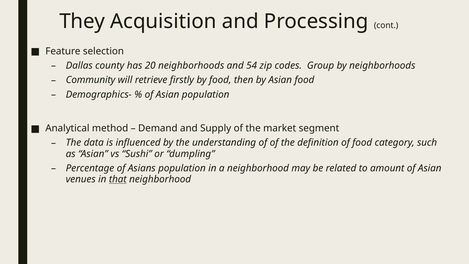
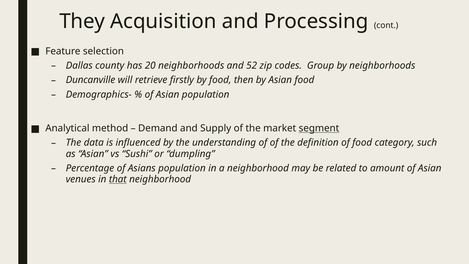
54: 54 -> 52
Community: Community -> Duncanville
segment underline: none -> present
